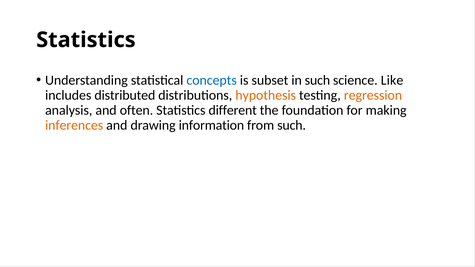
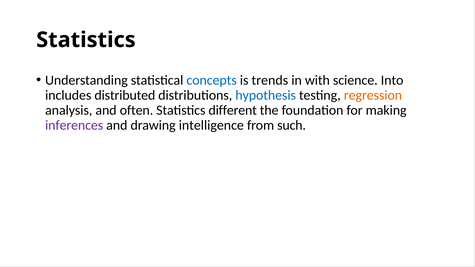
subset: subset -> trends
in such: such -> with
Like: Like -> Into
hypothesis colour: orange -> blue
inferences colour: orange -> purple
information: information -> intelligence
